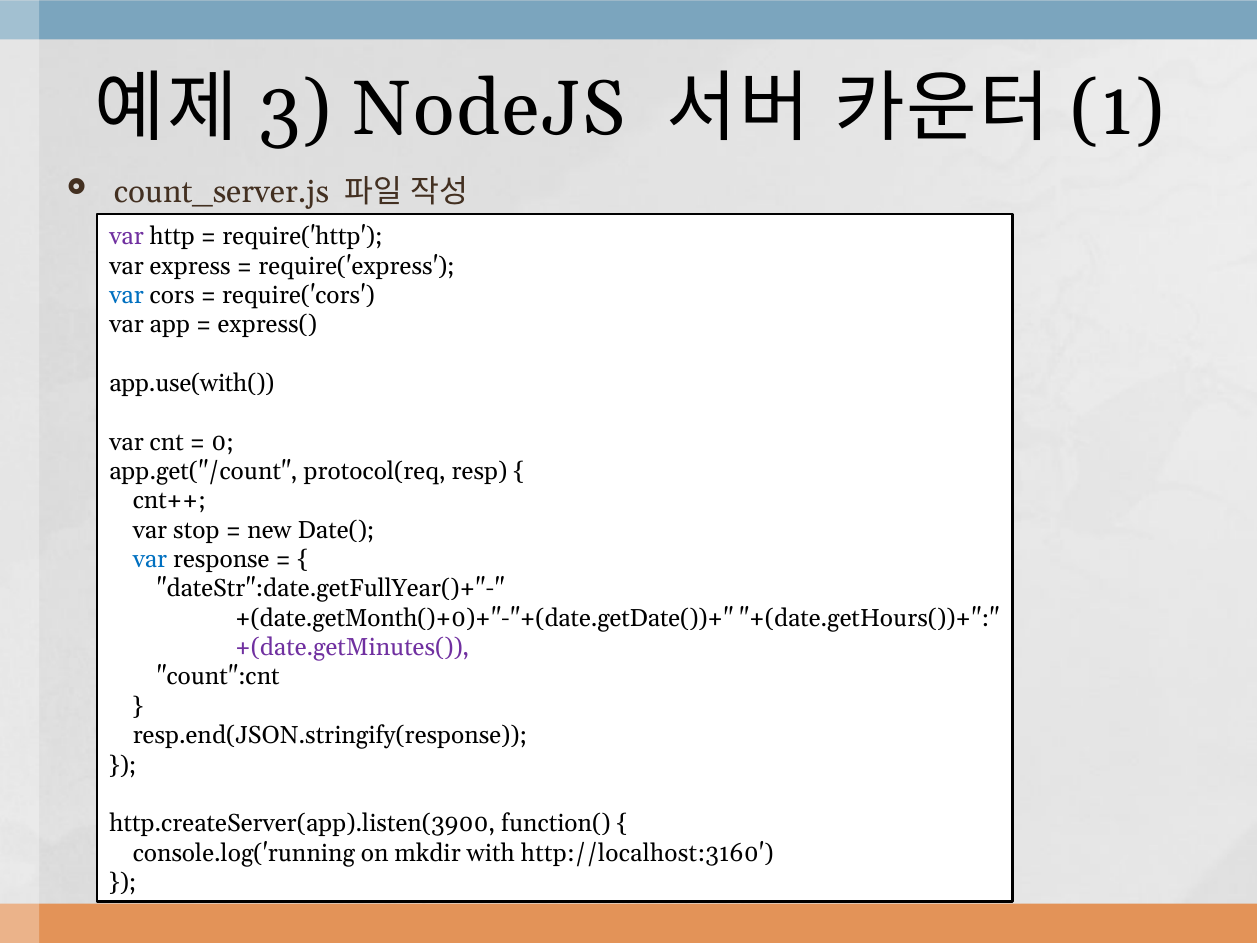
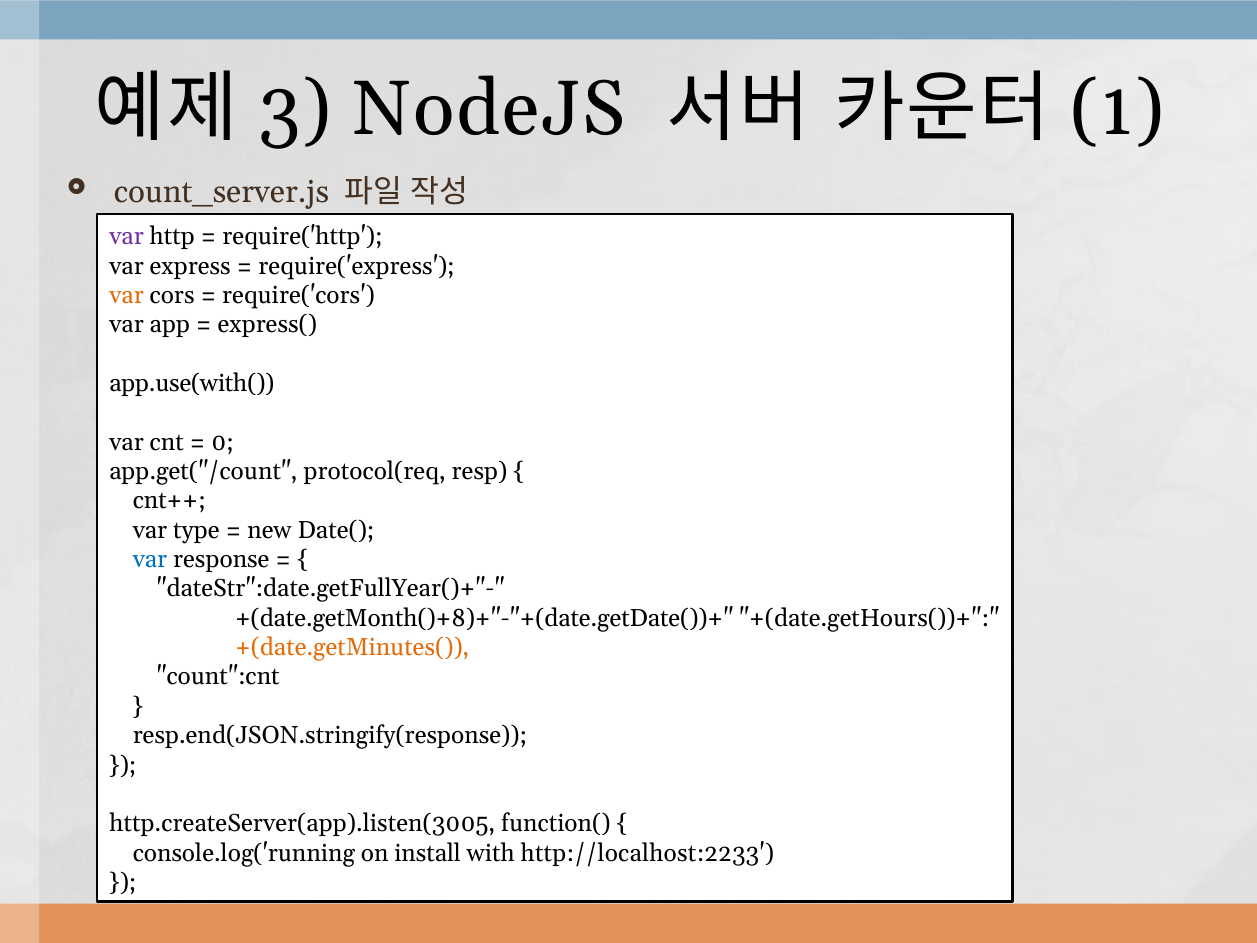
var at (127, 295) colour: blue -> orange
stop: stop -> type
+(date.getMonth()+0)+"-"+(date.getDate())+: +(date.getMonth()+0)+"-"+(date.getDate())+ -> +(date.getMonth()+8)+"-"+(date.getDate())+
+(date.getMinutes( colour: purple -> orange
http.createServer(app).listen(3900: http.createServer(app).listen(3900 -> http.createServer(app).listen(3005
mkdir: mkdir -> install
http://localhost:3160: http://localhost:3160 -> http://localhost:2233
